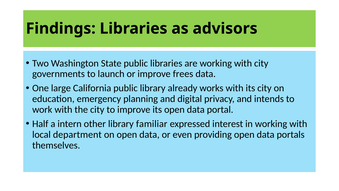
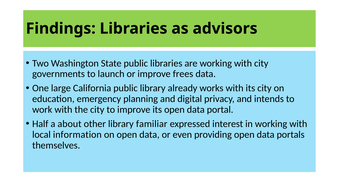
intern: intern -> about
department: department -> information
